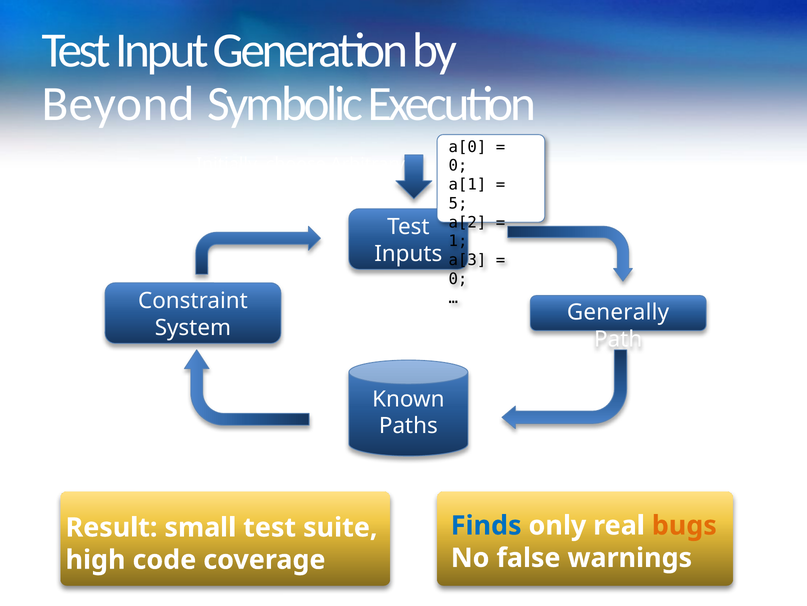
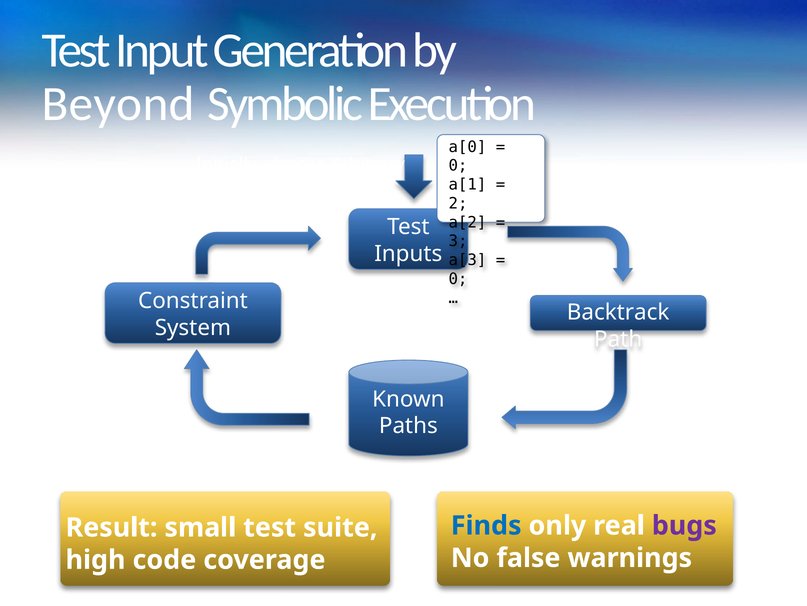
5: 5 -> 2
1: 1 -> 3
Generally: Generally -> Backtrack
bugs colour: orange -> purple
